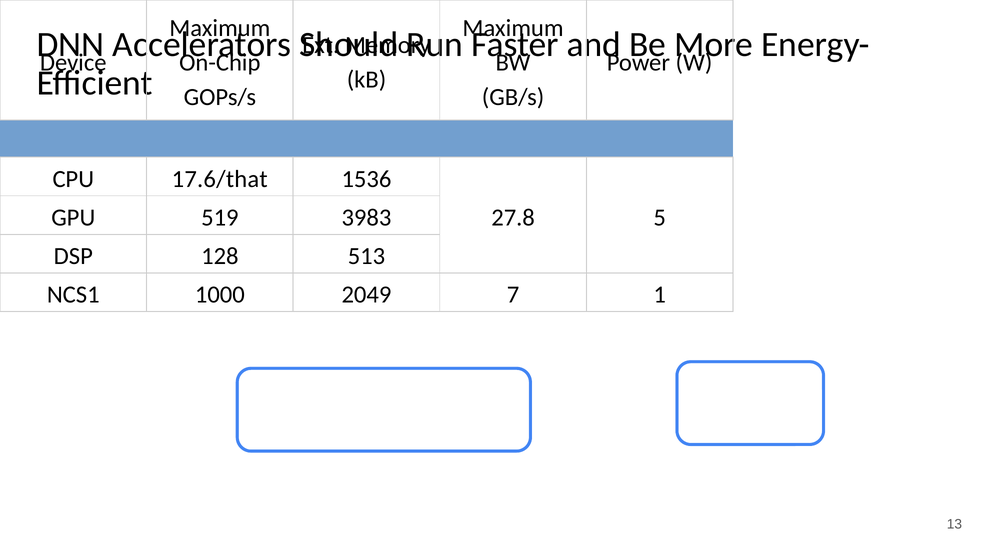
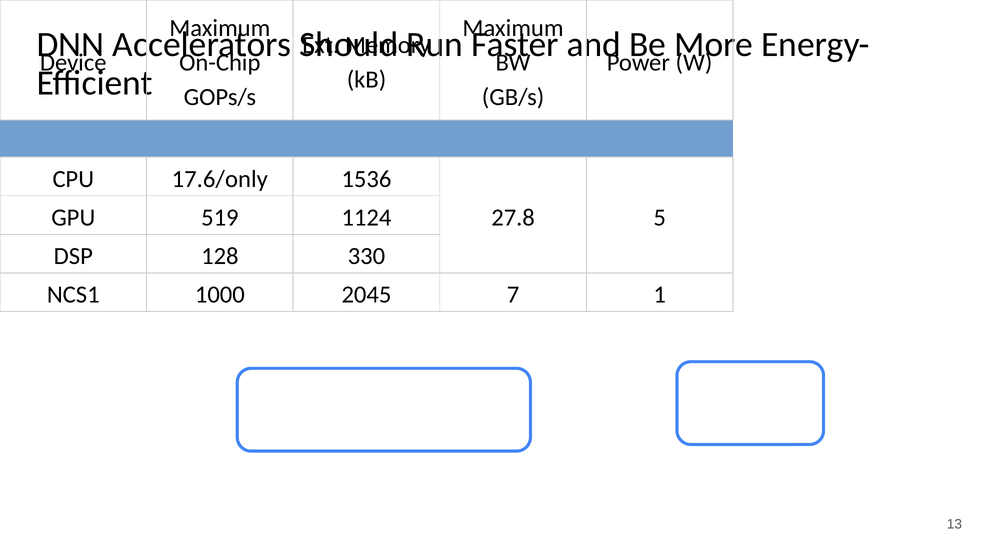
17.6/that: 17.6/that -> 17.6/only
3983: 3983 -> 1124
513: 513 -> 330
2049: 2049 -> 2045
